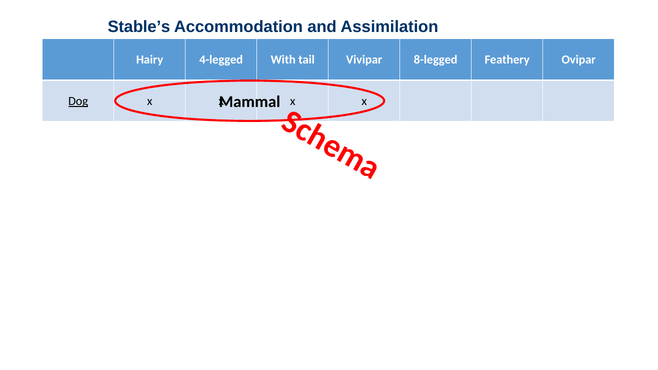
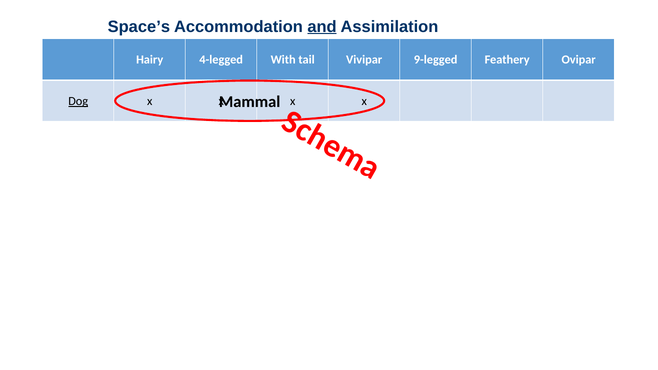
Stable’s: Stable’s -> Space’s
and underline: none -> present
8-legged: 8-legged -> 9-legged
